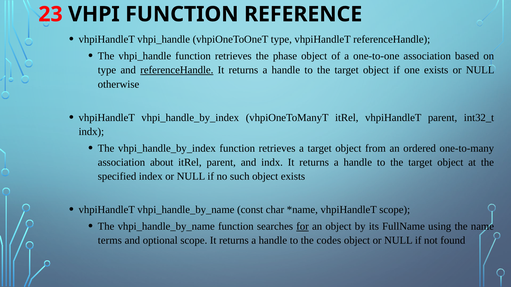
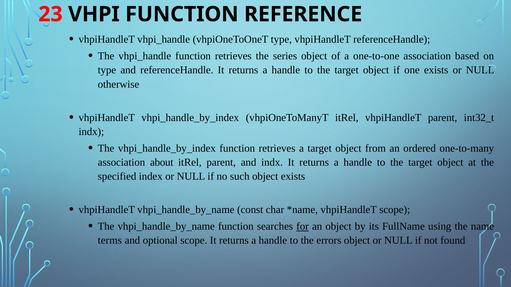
phase: phase -> series
referenceHandle at (177, 70) underline: present -> none
codes: codes -> errors
